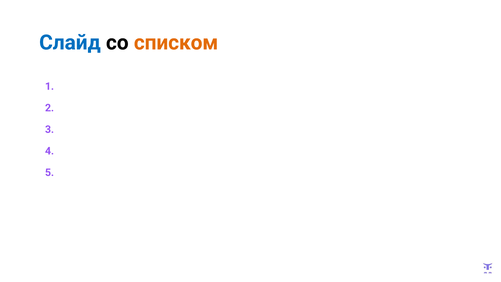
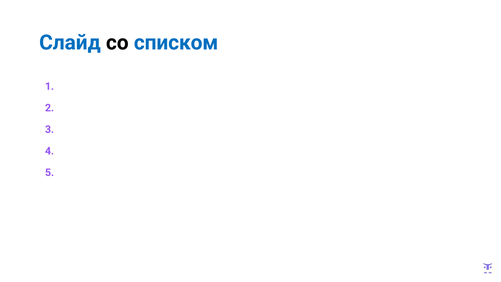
списком colour: orange -> blue
